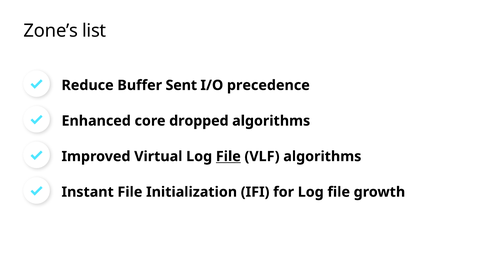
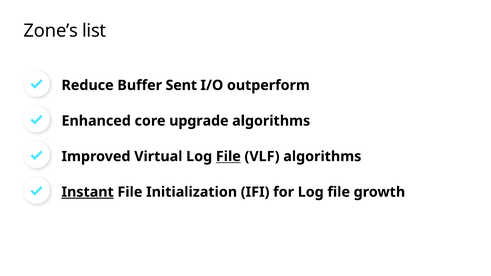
precedence: precedence -> outperform
dropped: dropped -> upgrade
Instant underline: none -> present
